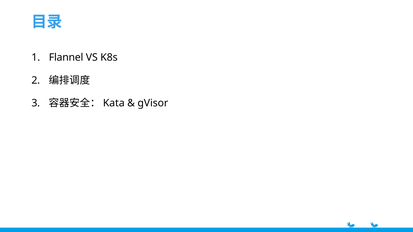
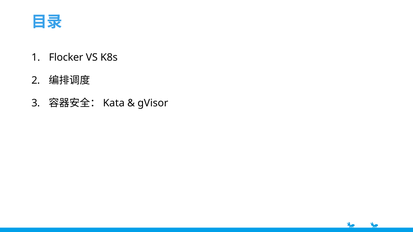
Flannel: Flannel -> Flocker
